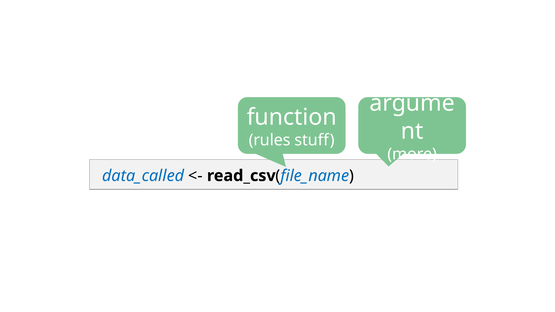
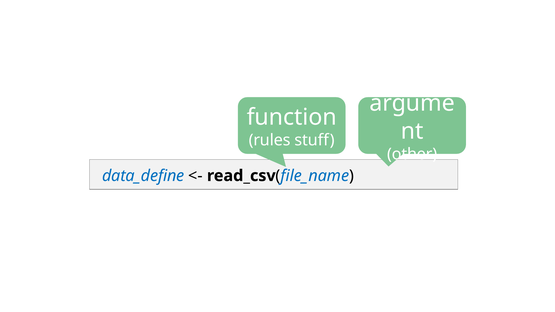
more: more -> other
data_called: data_called -> data_define
